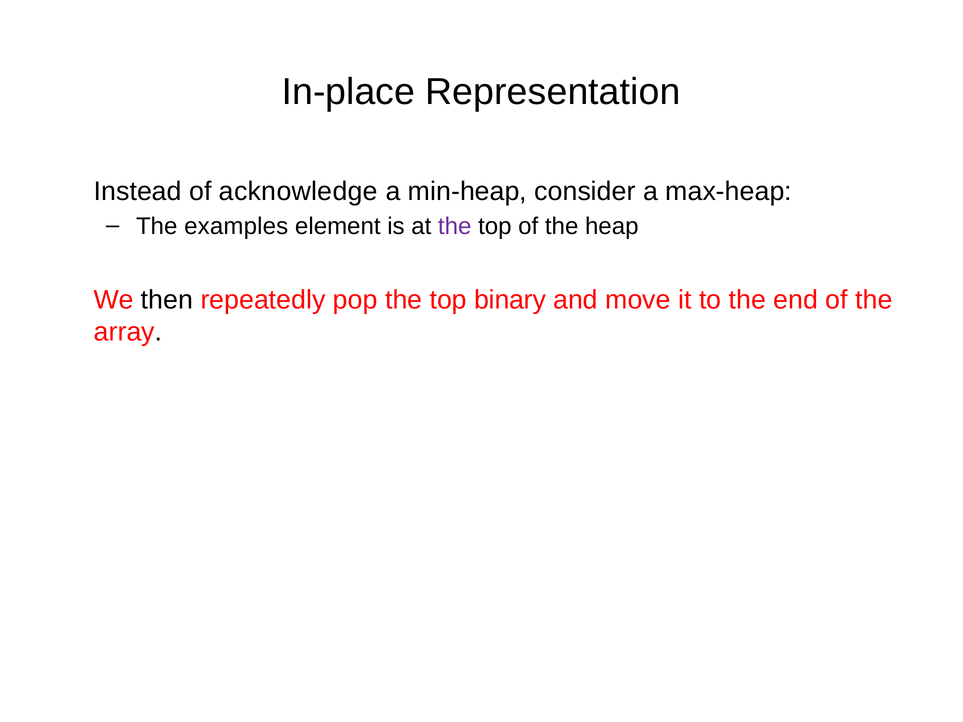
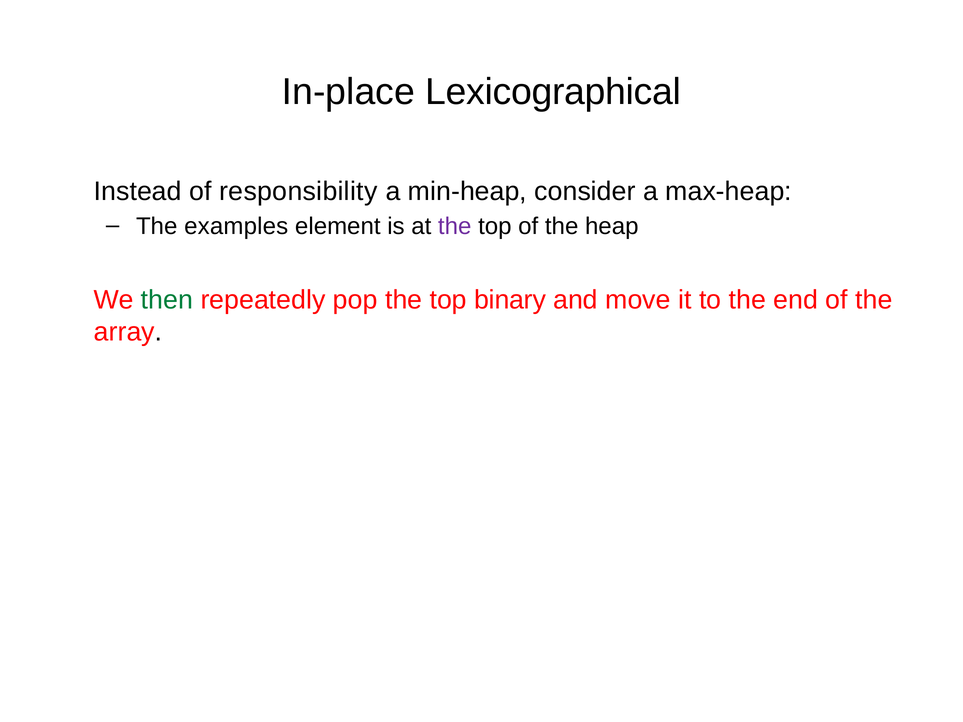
Representation: Representation -> Lexicographical
acknowledge: acknowledge -> responsibility
then colour: black -> green
